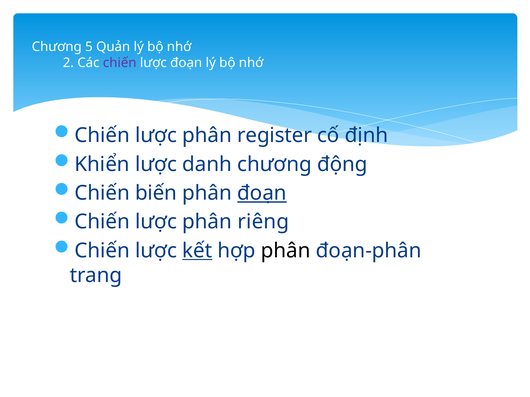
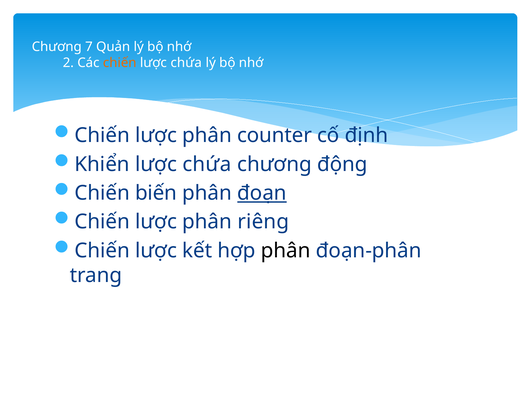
5: 5 -> 7
chiến at (120, 63) colour: purple -> orange
đoạn at (186, 63): đoạn -> chứa
register: register -> counter
danh at (207, 164): danh -> chứa
kết underline: present -> none
